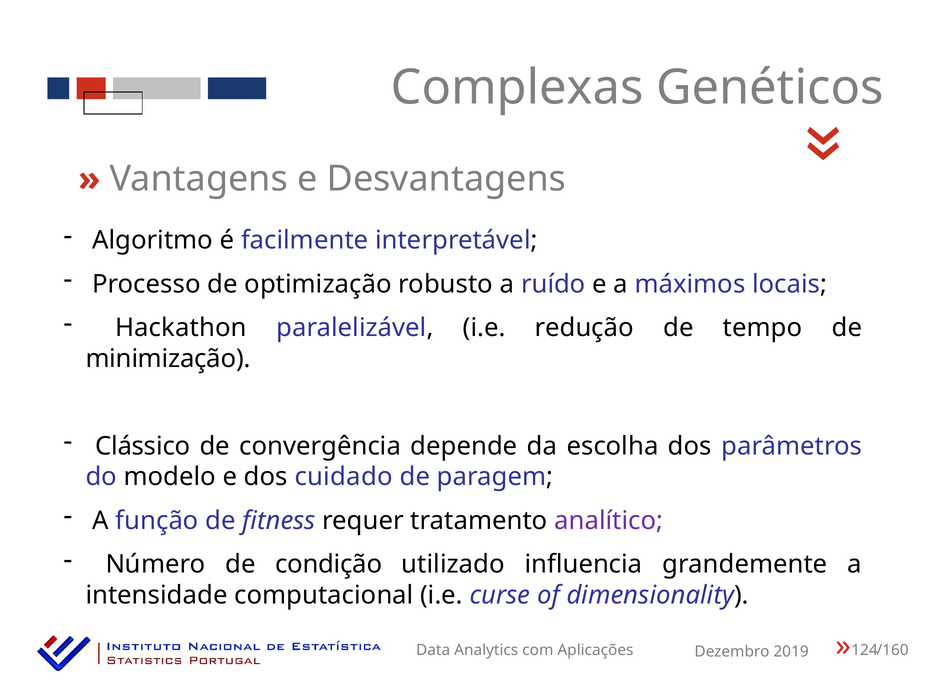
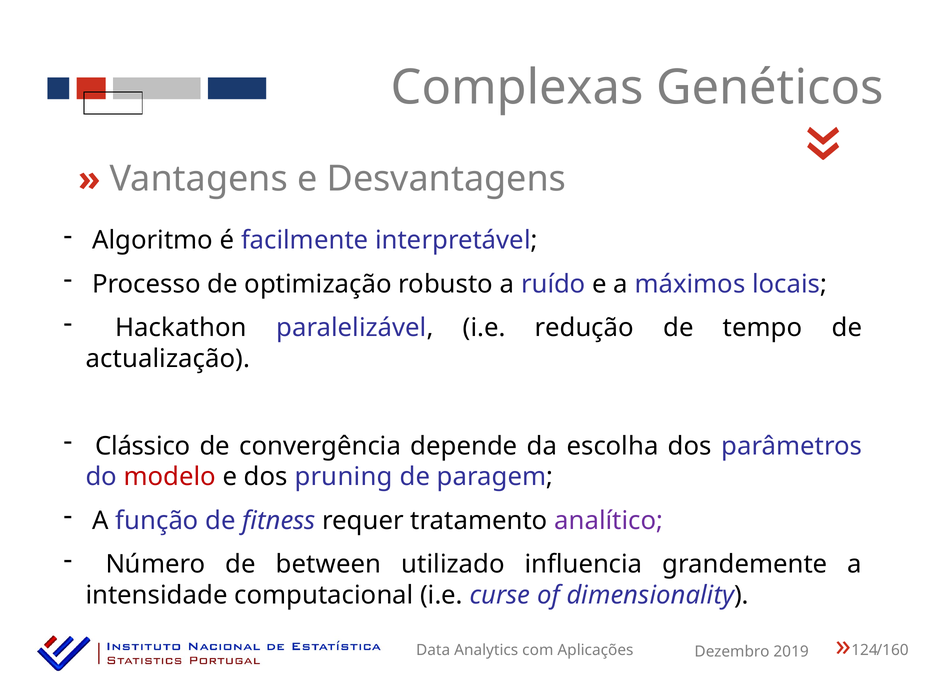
minimização: minimização -> actualização
modelo colour: black -> red
cuidado: cuidado -> pruning
condição: condição -> between
